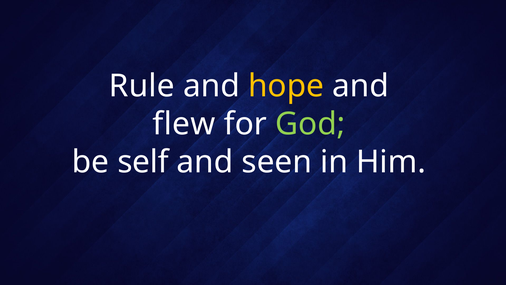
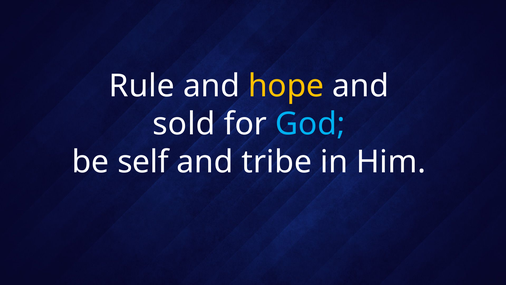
flew: flew -> sold
God colour: light green -> light blue
seen: seen -> tribe
